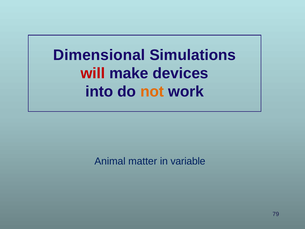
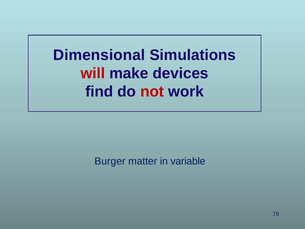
into: into -> find
not colour: orange -> red
Animal: Animal -> Burger
